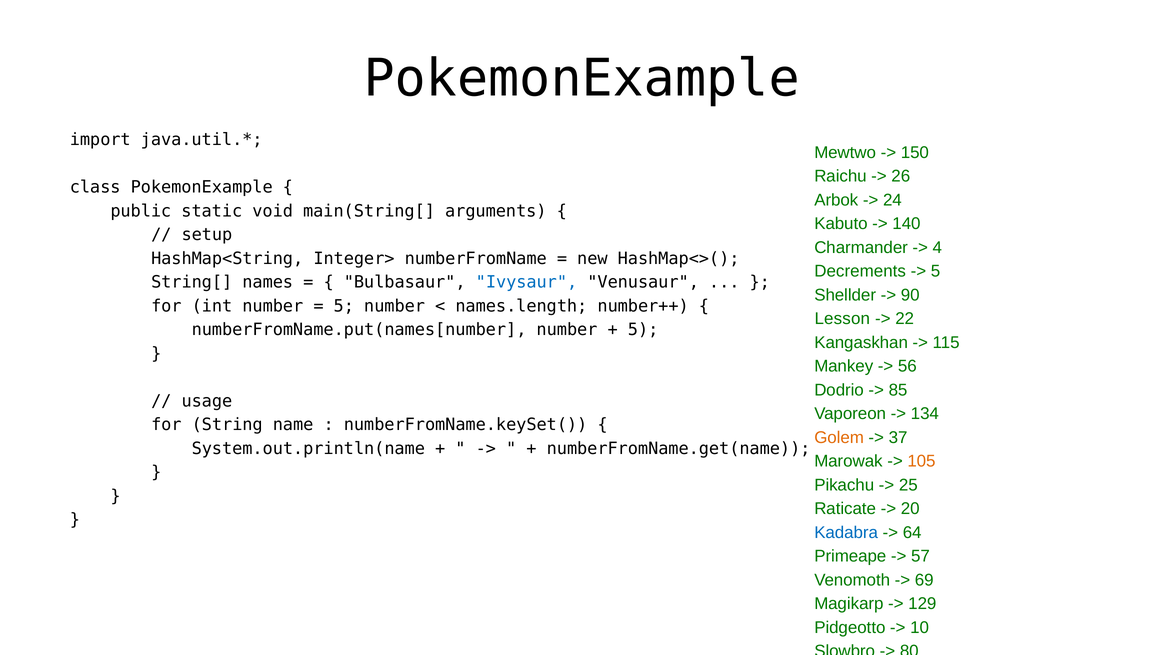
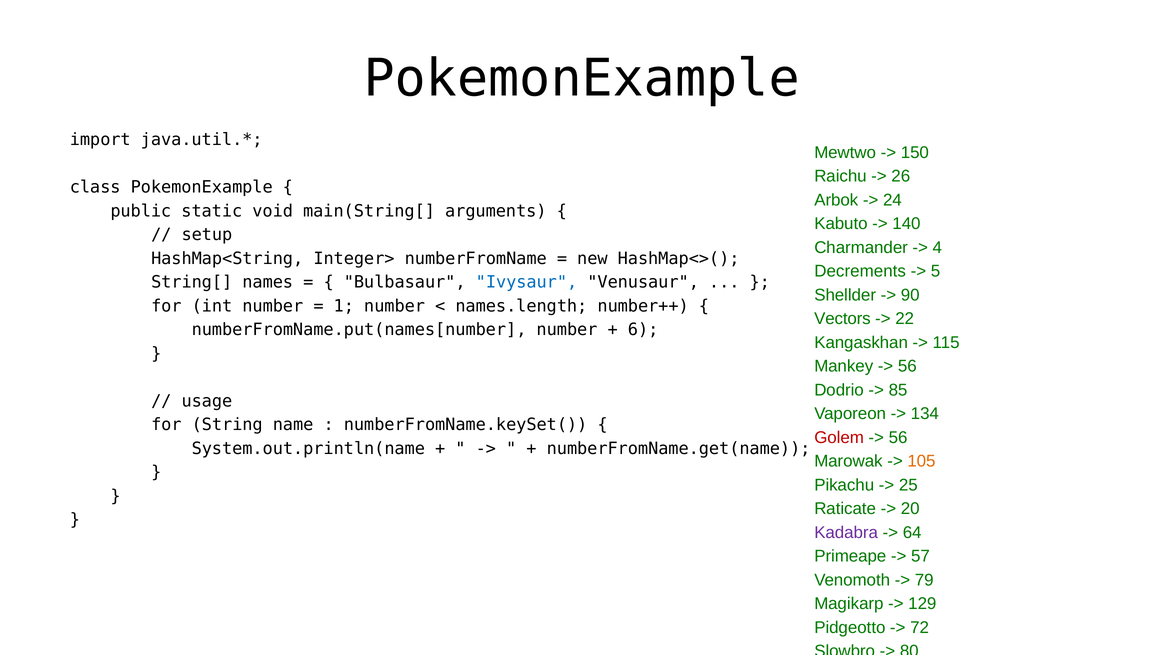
5 at (344, 306): 5 -> 1
Lesson: Lesson -> Vectors
5 at (643, 330): 5 -> 6
Golem colour: orange -> red
37 at (898, 437): 37 -> 56
Kadabra colour: blue -> purple
69 at (924, 580): 69 -> 79
10 at (920, 627): 10 -> 72
